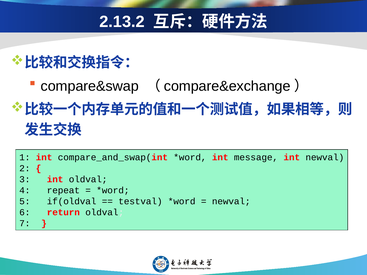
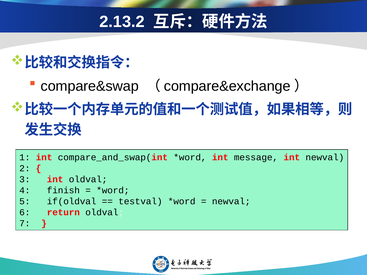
repeat: repeat -> finish
